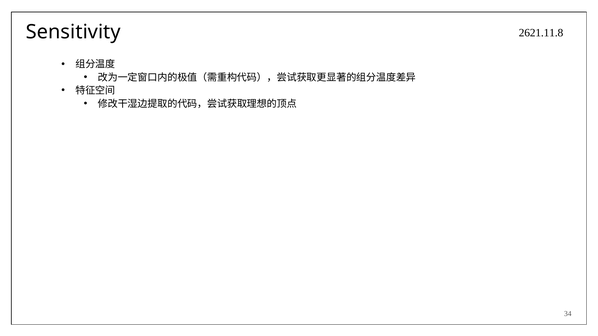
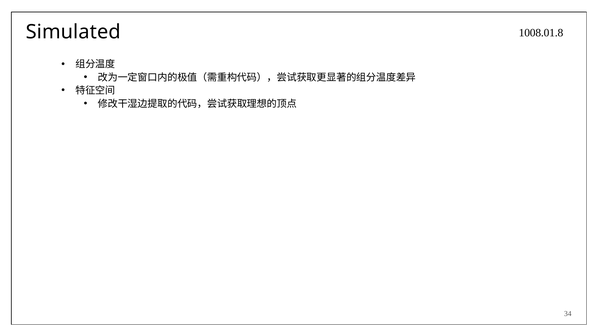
Sensitivity: Sensitivity -> Simulated
2621.11.8: 2621.11.8 -> 1008.01.8
